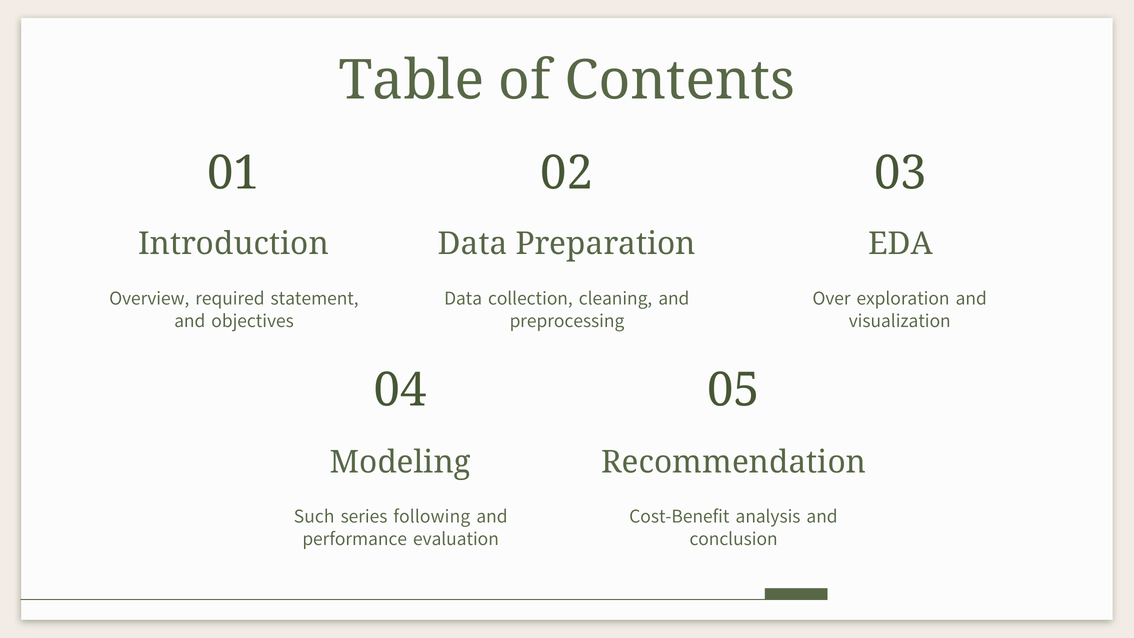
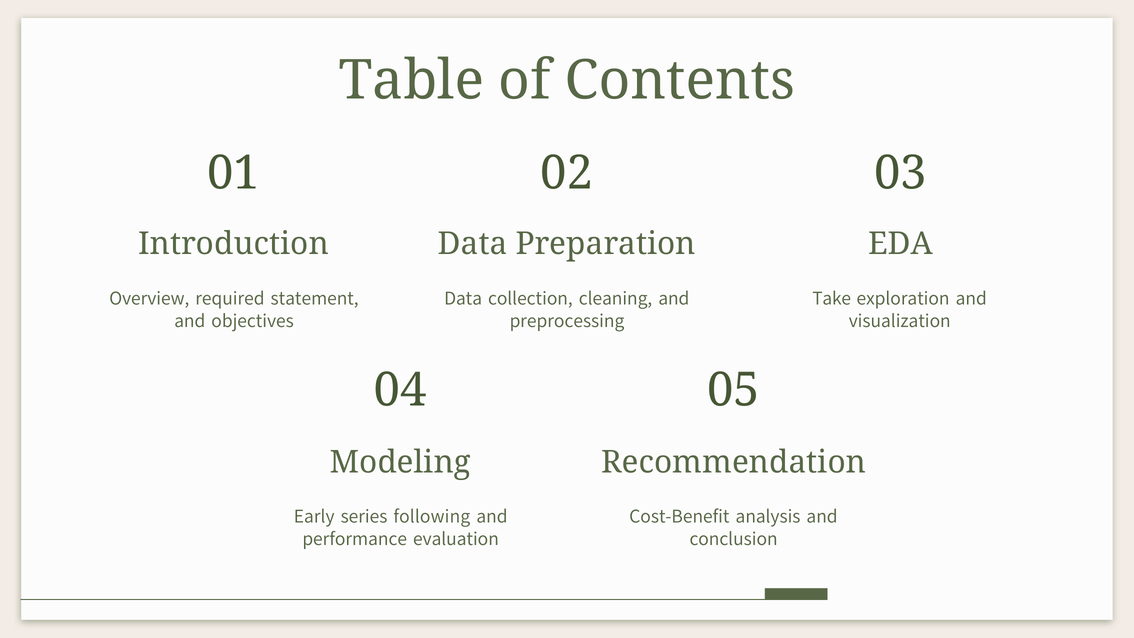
Over: Over -> Take
Such: Such -> Early
